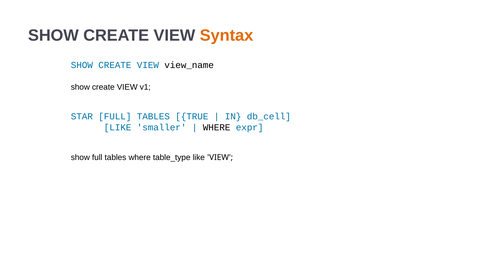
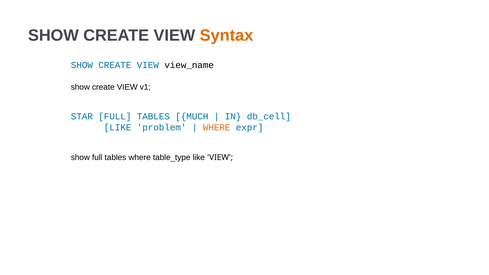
TRUE: TRUE -> MUCH
smaller: smaller -> problem
WHERE at (217, 127) colour: black -> orange
